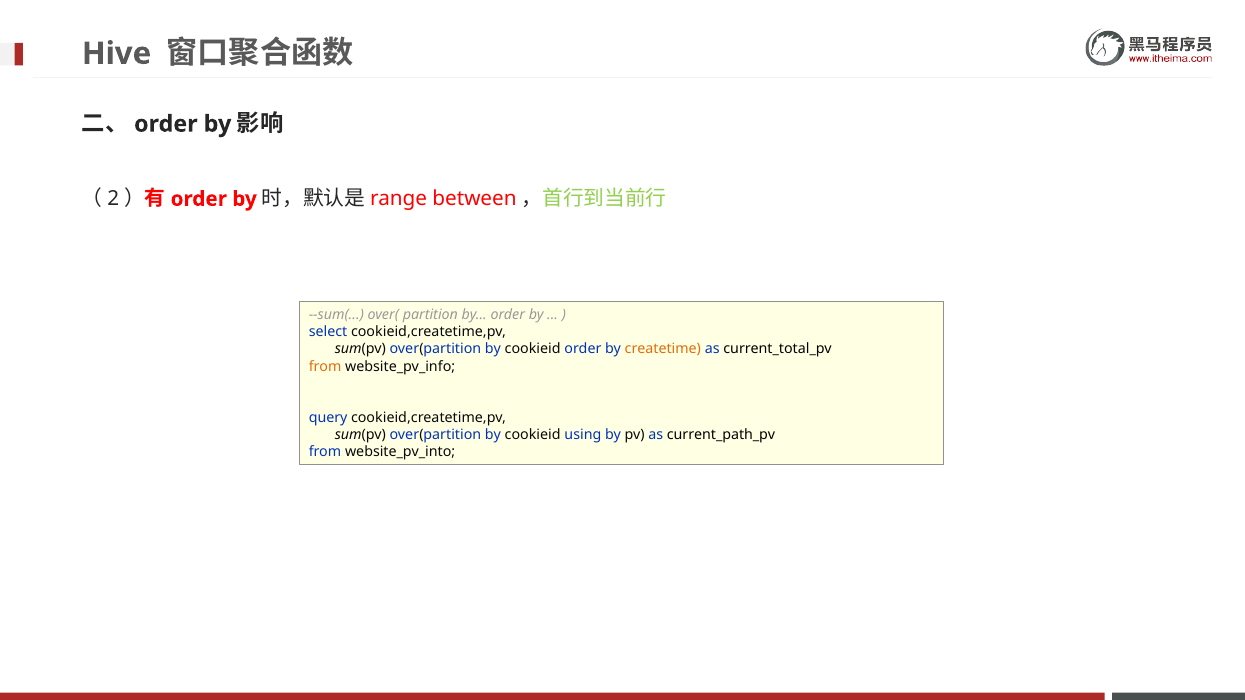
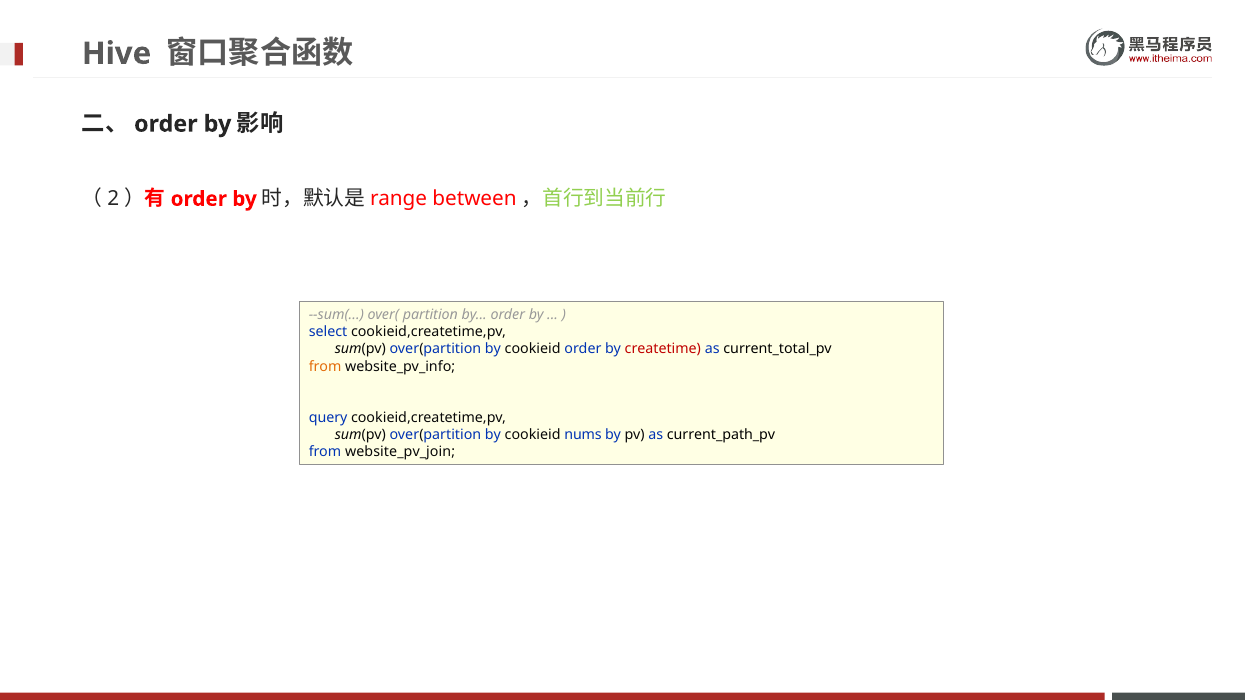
createtime colour: orange -> red
using: using -> nums
website_pv_into: website_pv_into -> website_pv_join
